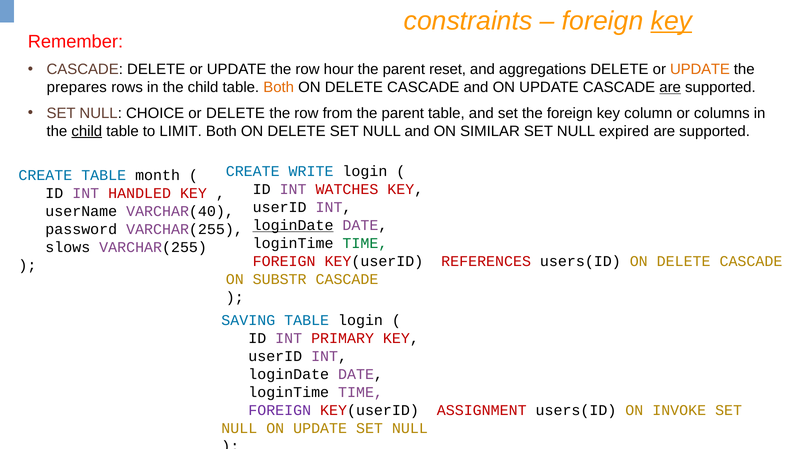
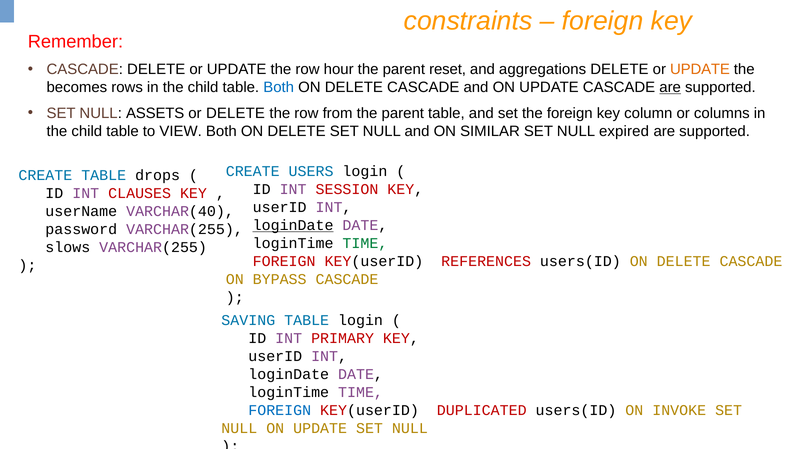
key at (671, 21) underline: present -> none
prepares: prepares -> becomes
Both at (279, 87) colour: orange -> blue
CHOICE: CHOICE -> ASSETS
child at (87, 131) underline: present -> none
LIMIT: LIMIT -> VIEW
WRITE: WRITE -> USERS
month: month -> drops
WATCHES: WATCHES -> SESSION
HANDLED: HANDLED -> CLAUSES
SUBSTR: SUBSTR -> BYPASS
FOREIGN at (280, 410) colour: purple -> blue
ASSIGNMENT: ASSIGNMENT -> DUPLICATED
